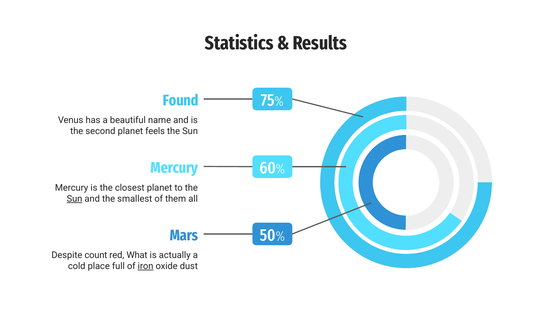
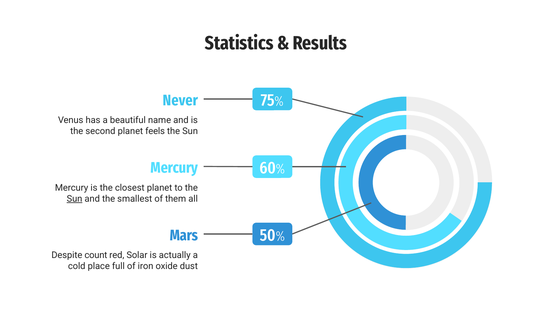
Found: Found -> Never
What: What -> Solar
iron underline: present -> none
